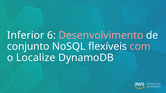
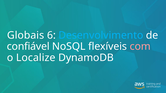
Inferior: Inferior -> Globais
Desenvolvimento colour: pink -> light blue
conjunto: conjunto -> confiável
